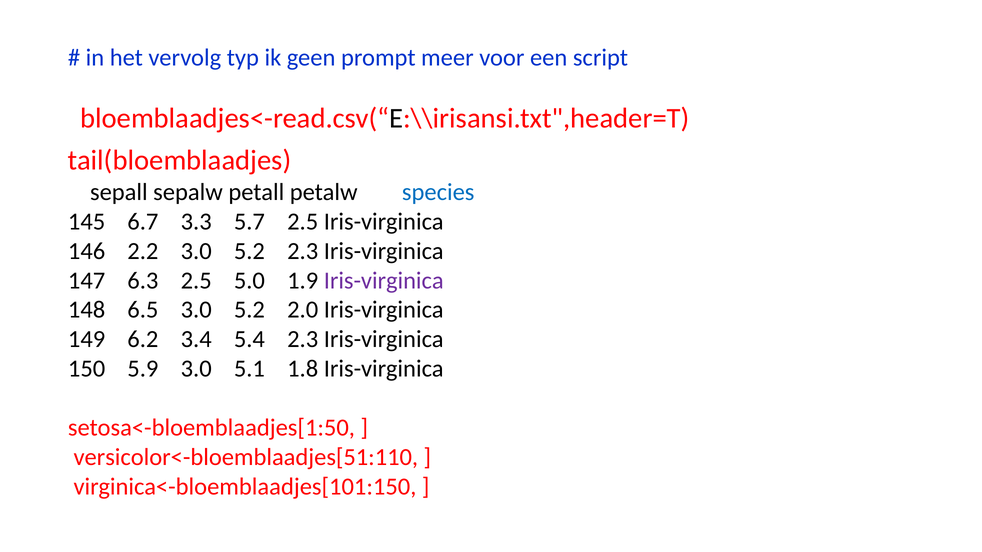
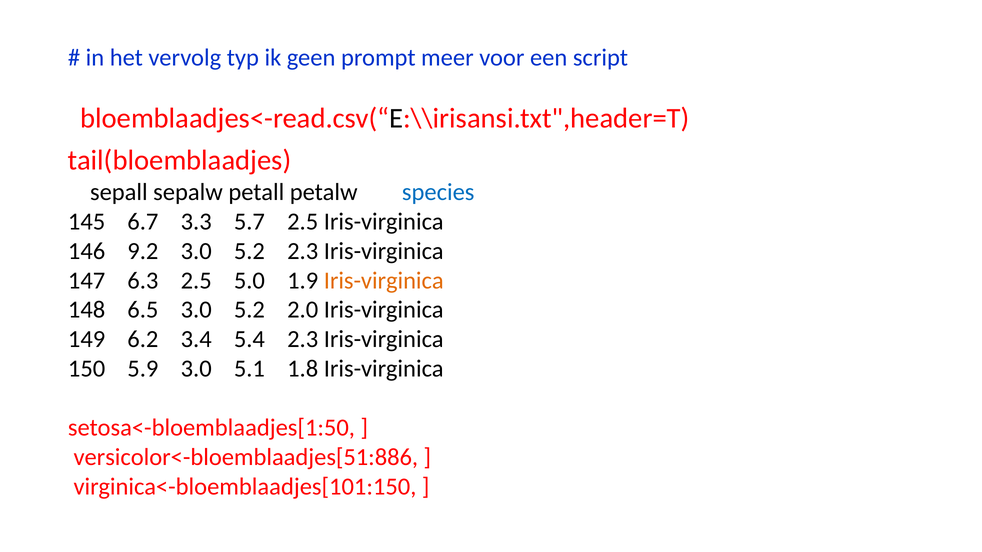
2.2: 2.2 -> 9.2
Iris-virginica at (384, 281) colour: purple -> orange
versicolor<-bloemblaadjes[51:110: versicolor<-bloemblaadjes[51:110 -> versicolor<-bloemblaadjes[51:886
